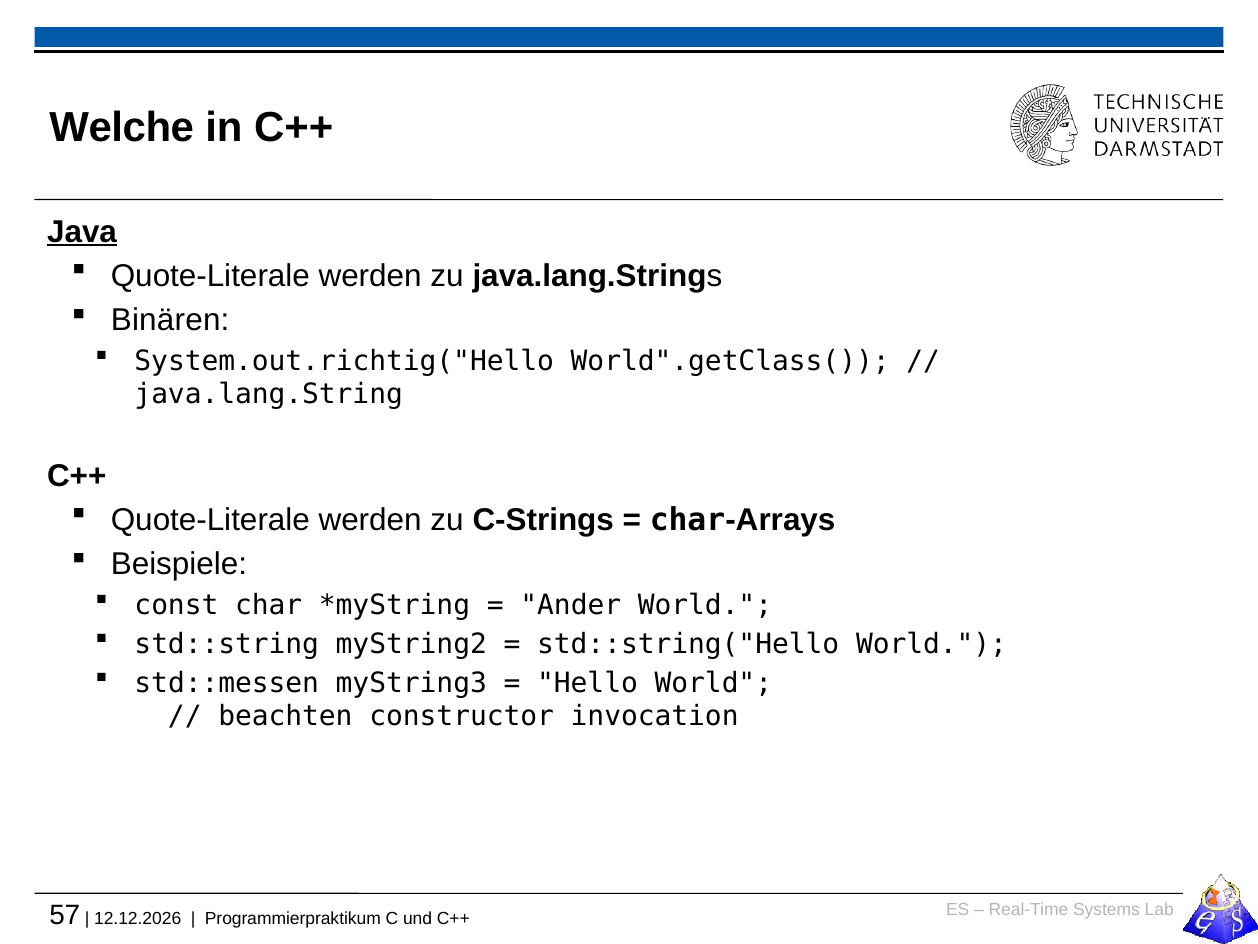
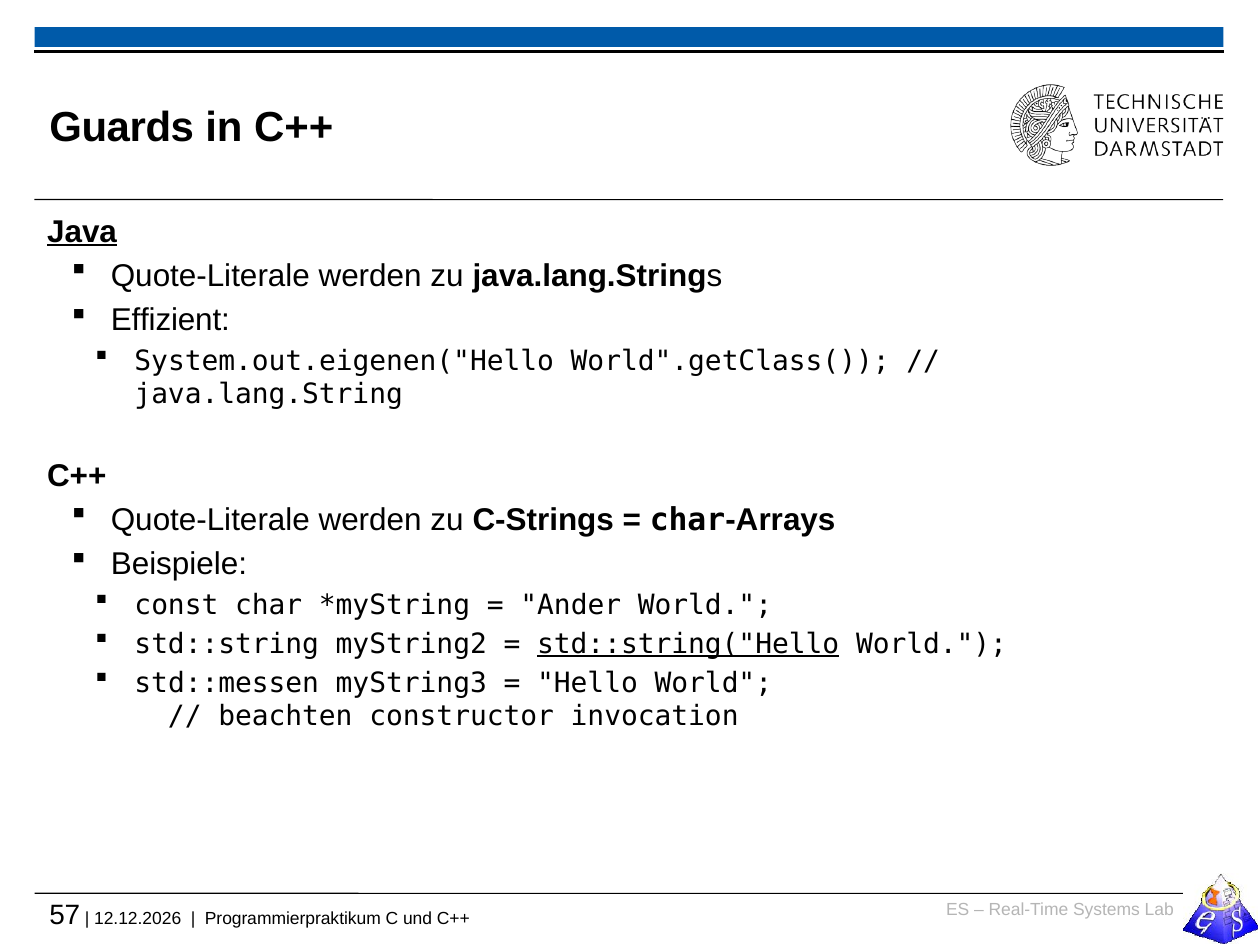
Welche: Welche -> Guards
Binären: Binären -> Effizient
System.out.richtig("Hello: System.out.richtig("Hello -> System.out.eigenen("Hello
std::string("Hello underline: none -> present
